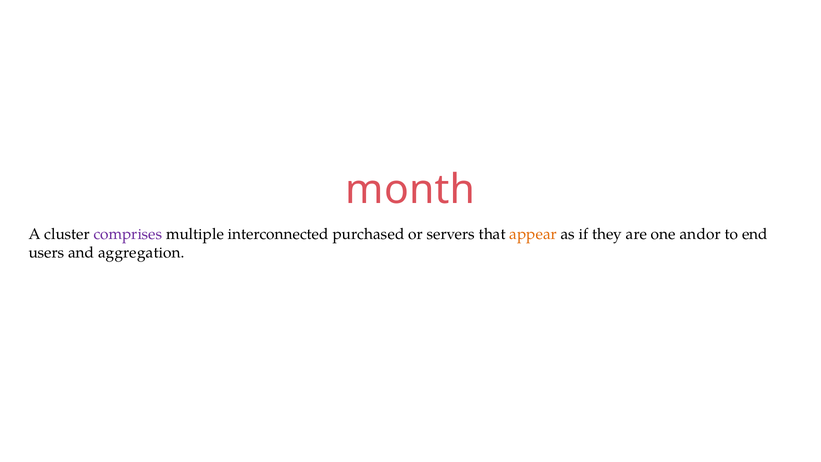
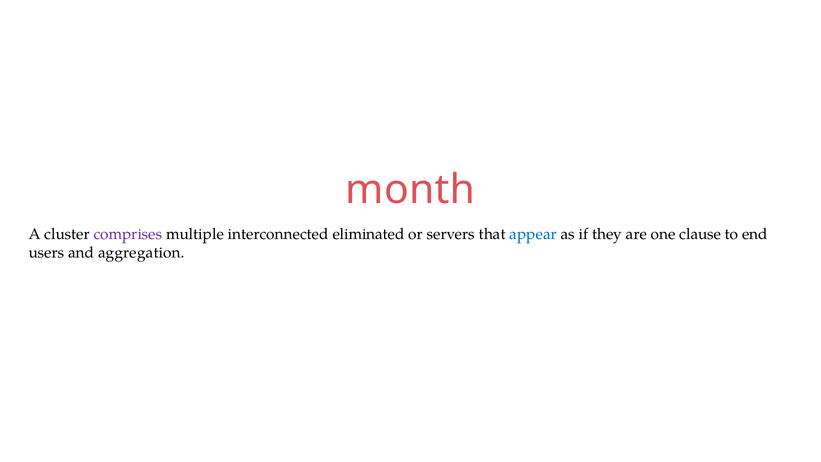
purchased: purchased -> eliminated
appear colour: orange -> blue
andor: andor -> clause
